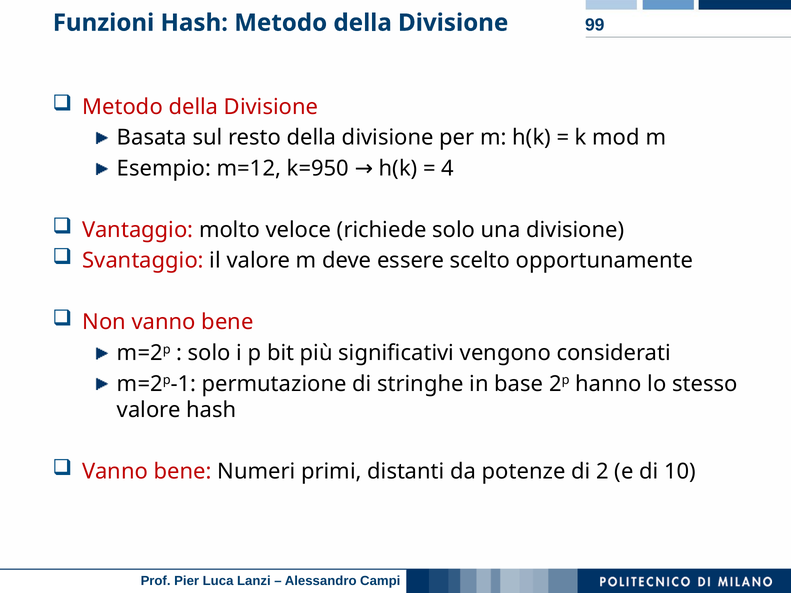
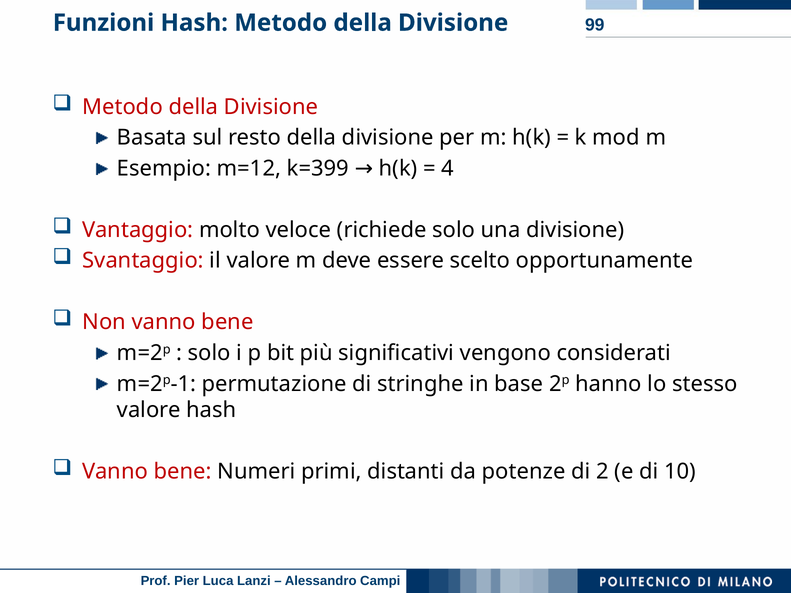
k=950: k=950 -> k=399
